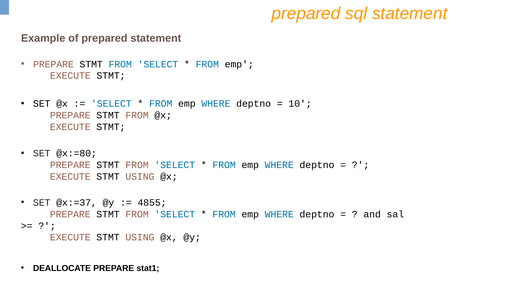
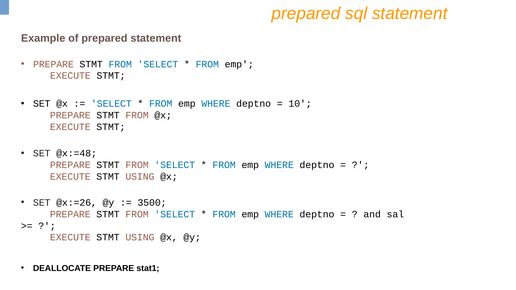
@x:=80: @x:=80 -> @x:=48
@x:=37: @x:=37 -> @x:=26
4855: 4855 -> 3500
